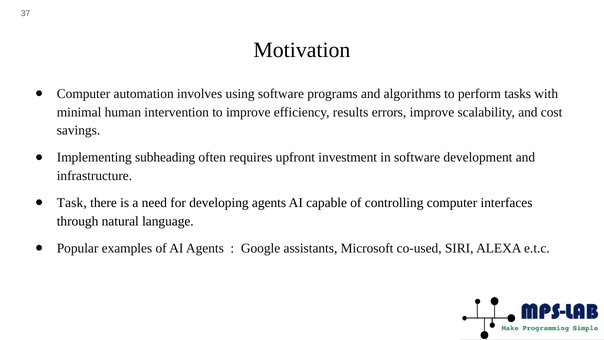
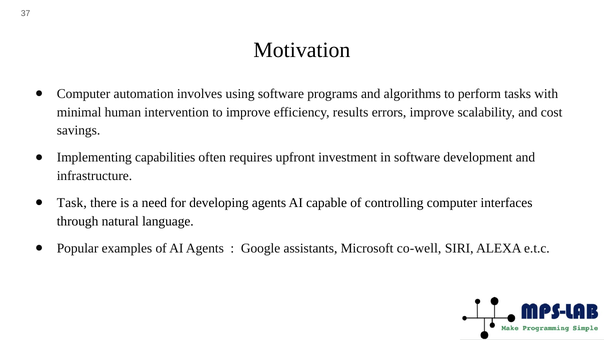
subheading: subheading -> capabilities
co-used: co-used -> co-well
